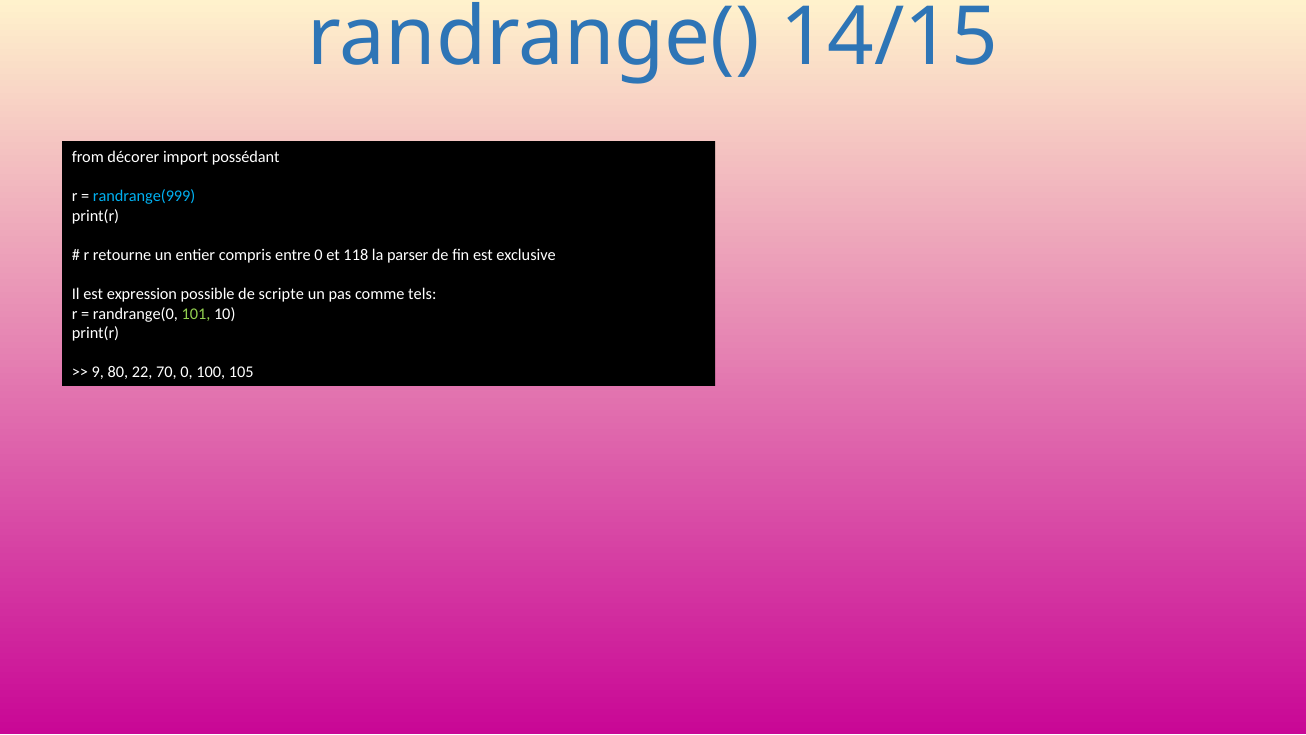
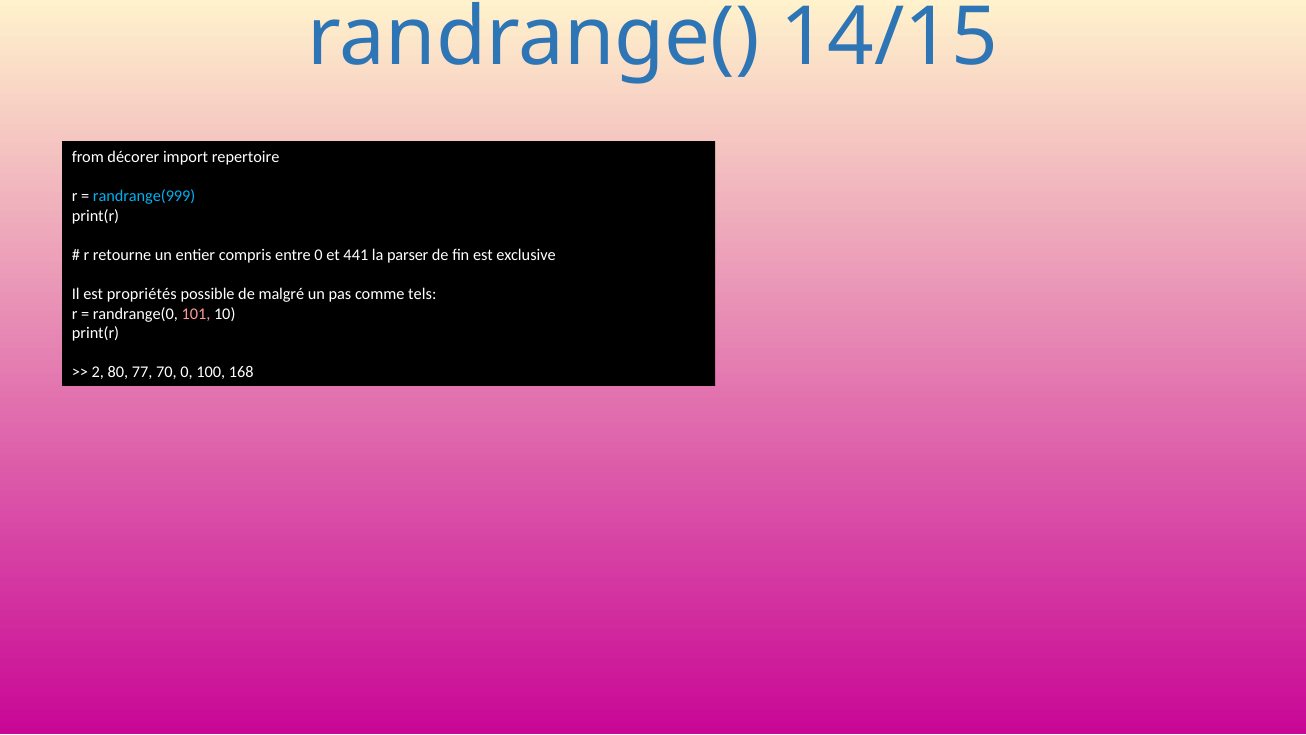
possédant: possédant -> repertoire
118: 118 -> 441
expression: expression -> propriétés
scripte: scripte -> malgré
101 colour: light green -> pink
9: 9 -> 2
22: 22 -> 77
105: 105 -> 168
